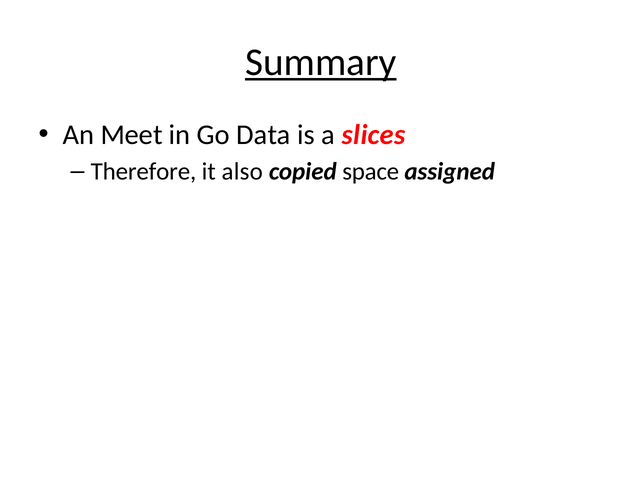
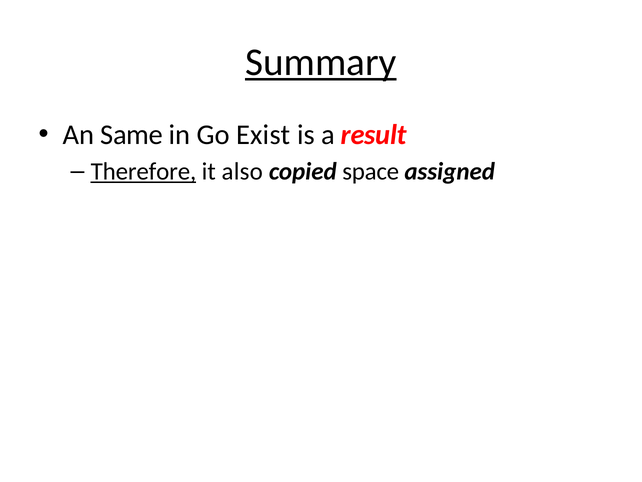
Meet: Meet -> Same
Data: Data -> Exist
slices: slices -> result
Therefore underline: none -> present
